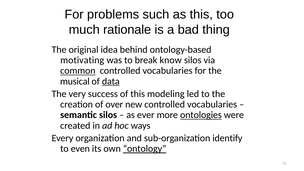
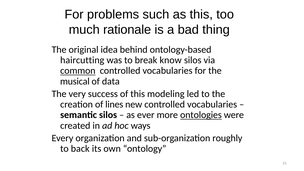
motivating: motivating -> haircutting
data underline: present -> none
over: over -> lines
identify: identify -> roughly
even: even -> back
ontology underline: present -> none
